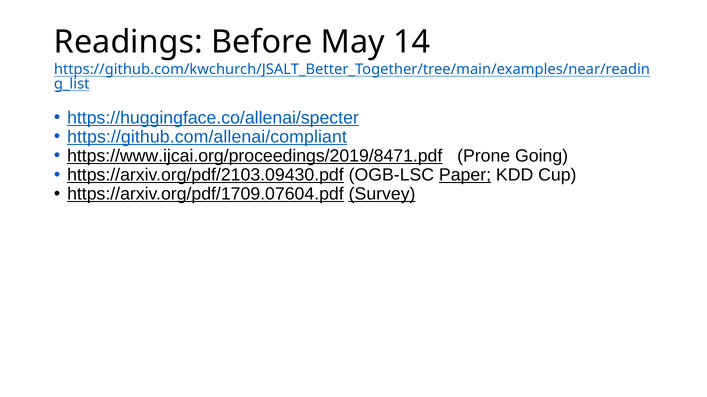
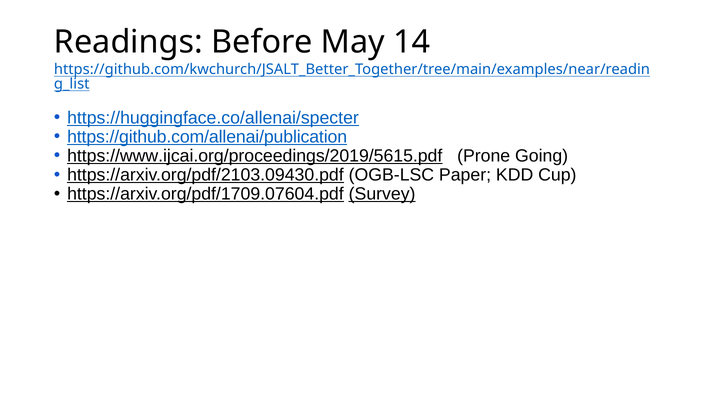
https://github.com/allenai/compliant: https://github.com/allenai/compliant -> https://github.com/allenai/publication
https://www.ijcai.org/proceedings/2019/8471.pdf: https://www.ijcai.org/proceedings/2019/8471.pdf -> https://www.ijcai.org/proceedings/2019/5615.pdf
Paper underline: present -> none
